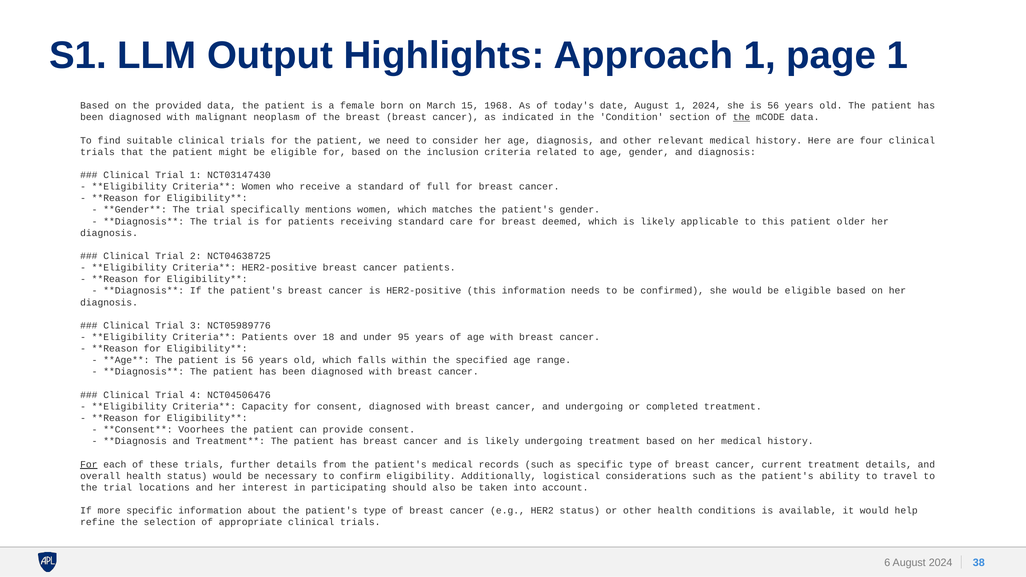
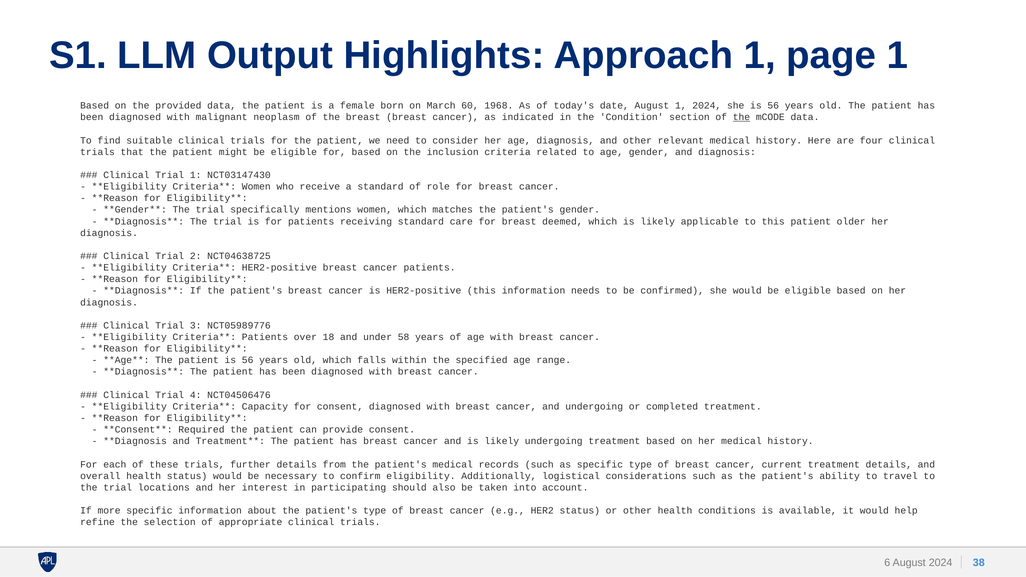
15: 15 -> 60
full: full -> role
95: 95 -> 58
Voorhees: Voorhees -> Required
For at (89, 464) underline: present -> none
